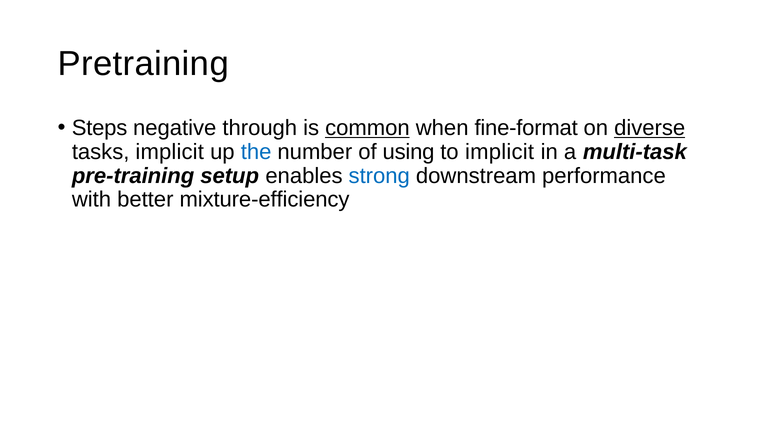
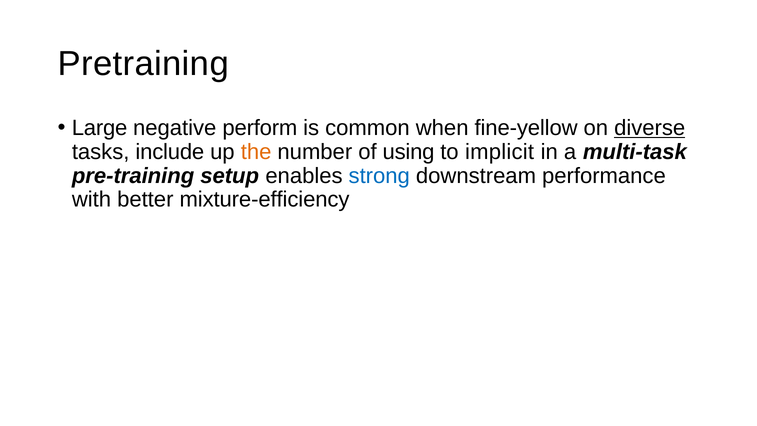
Steps: Steps -> Large
through: through -> perform
common underline: present -> none
fine-format: fine-format -> fine-yellow
tasks implicit: implicit -> include
the colour: blue -> orange
